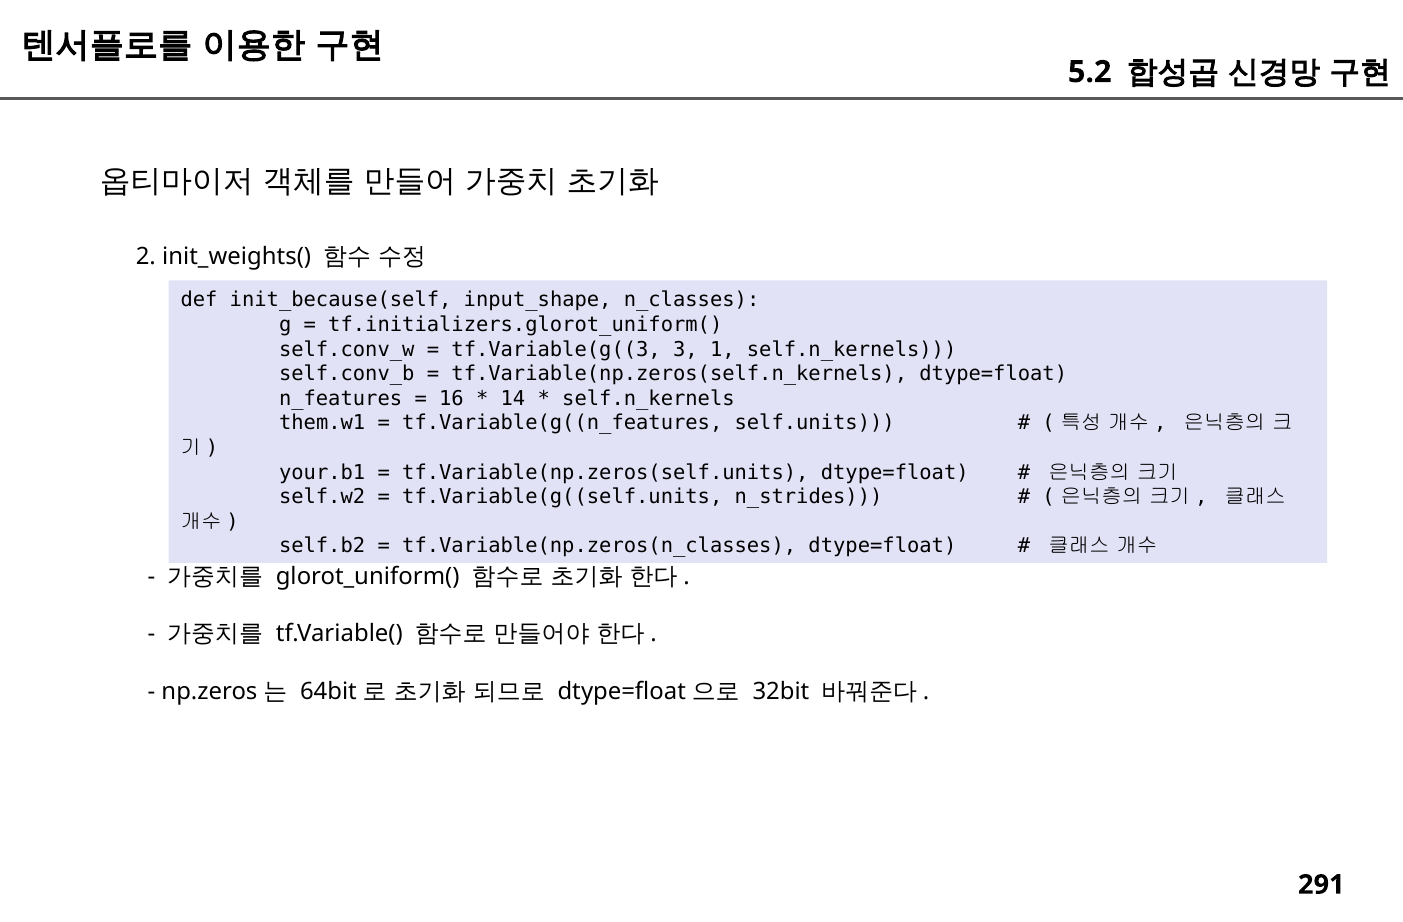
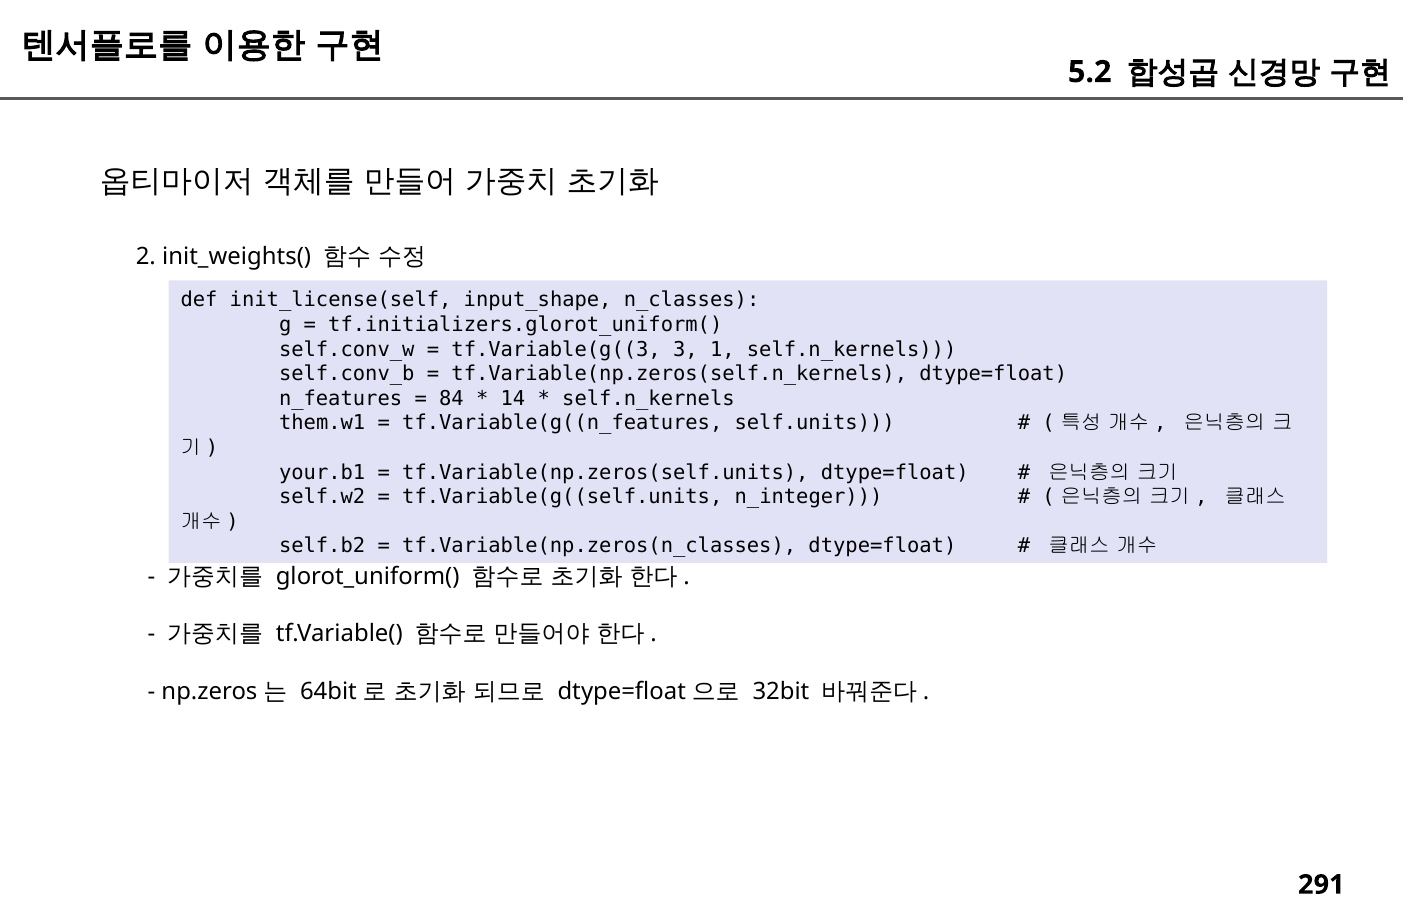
init_because(self: init_because(self -> init_license(self
16: 16 -> 84
n_strides: n_strides -> n_integer
